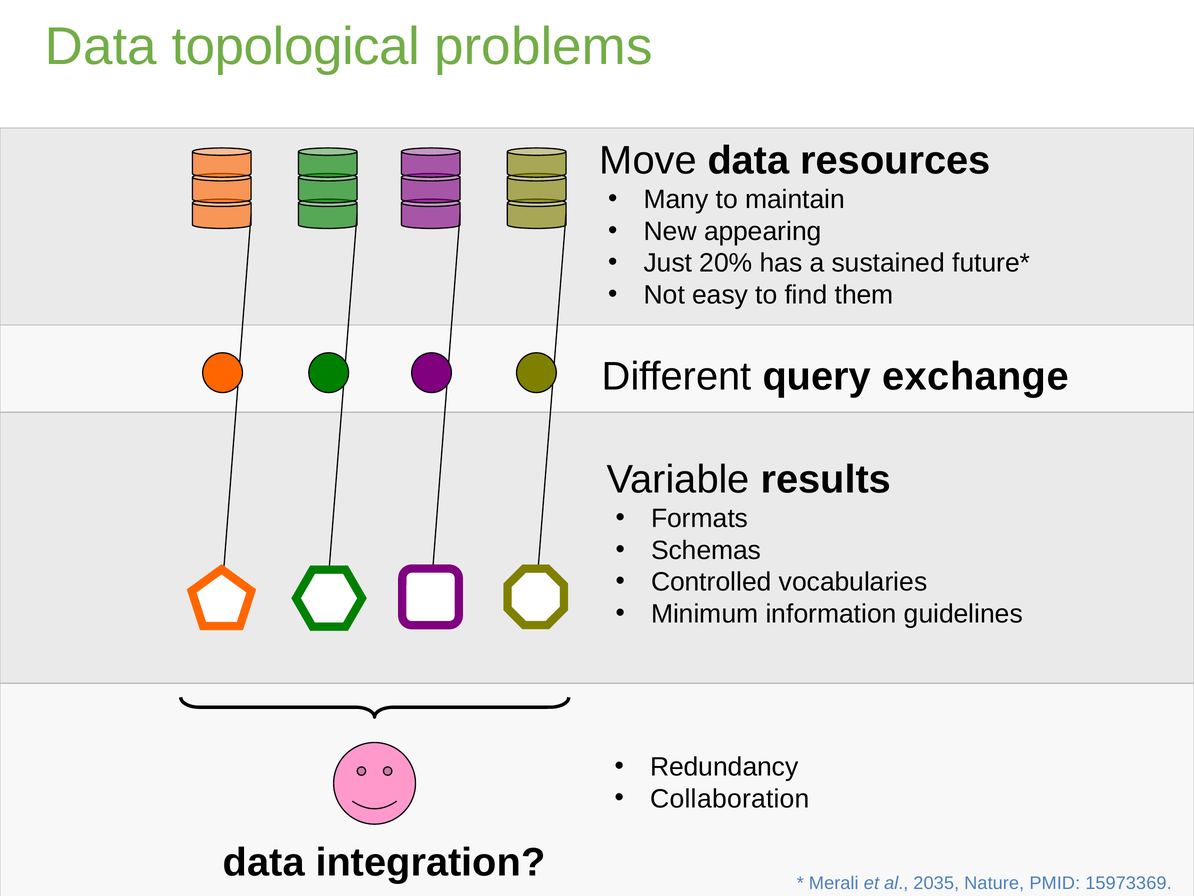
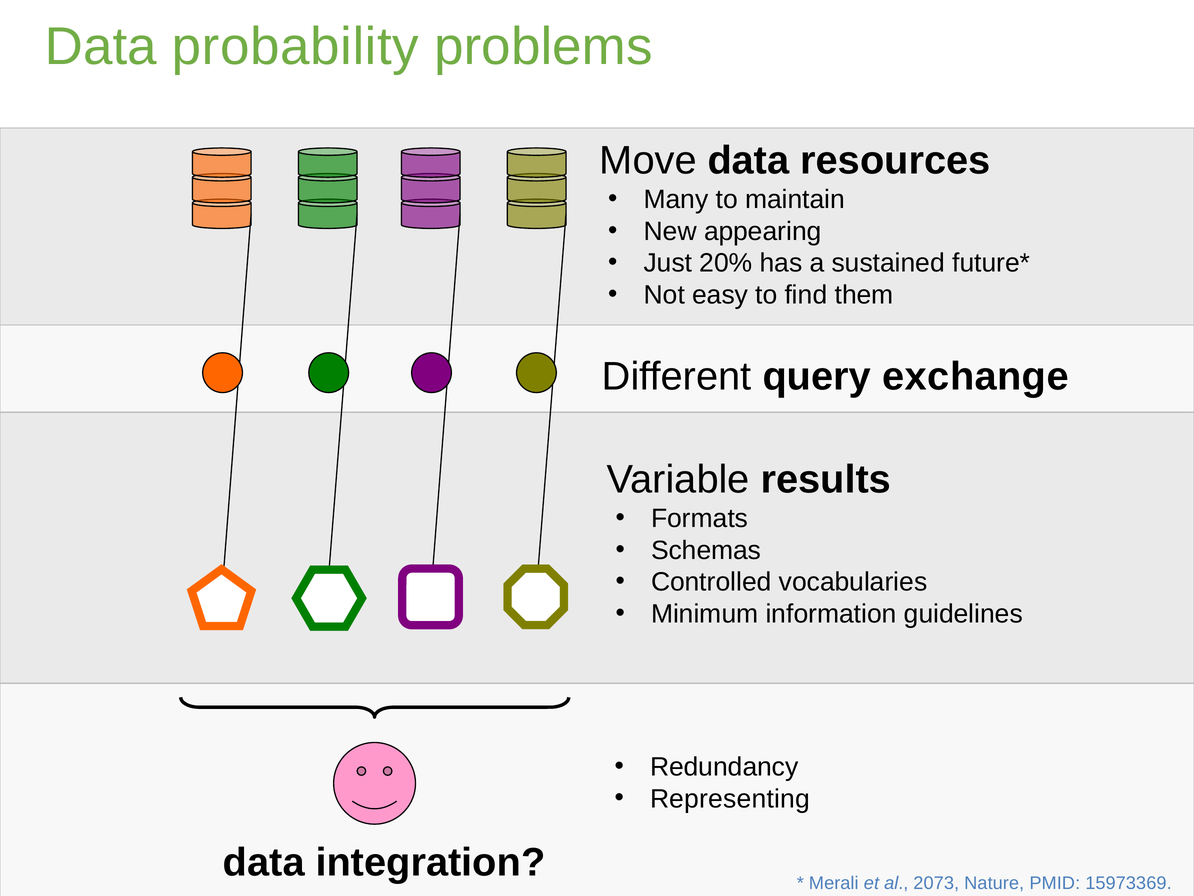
topological: topological -> probability
Collaboration: Collaboration -> Representing
2035: 2035 -> 2073
